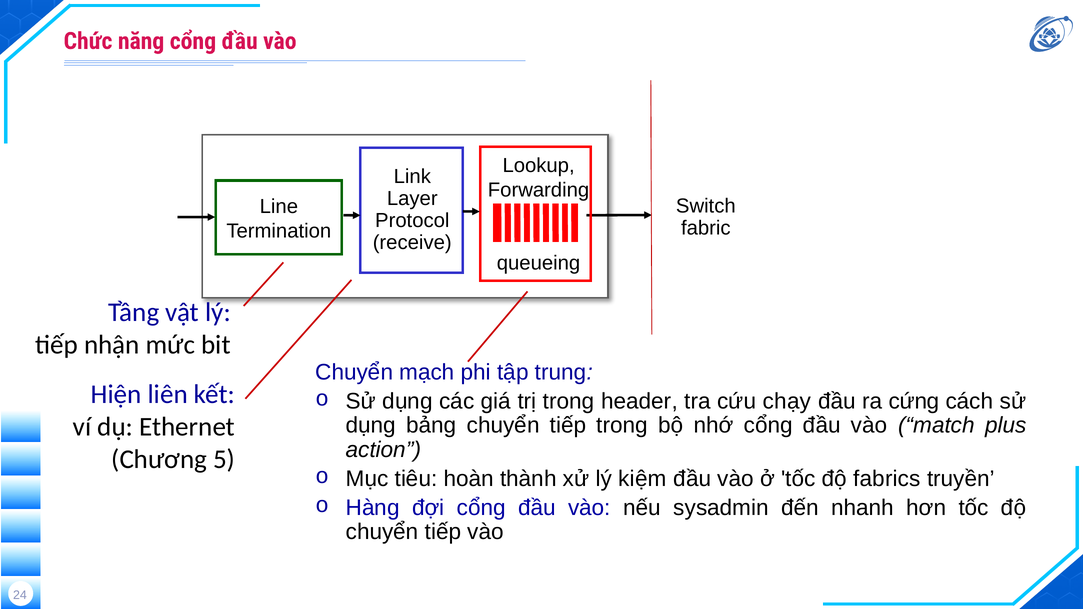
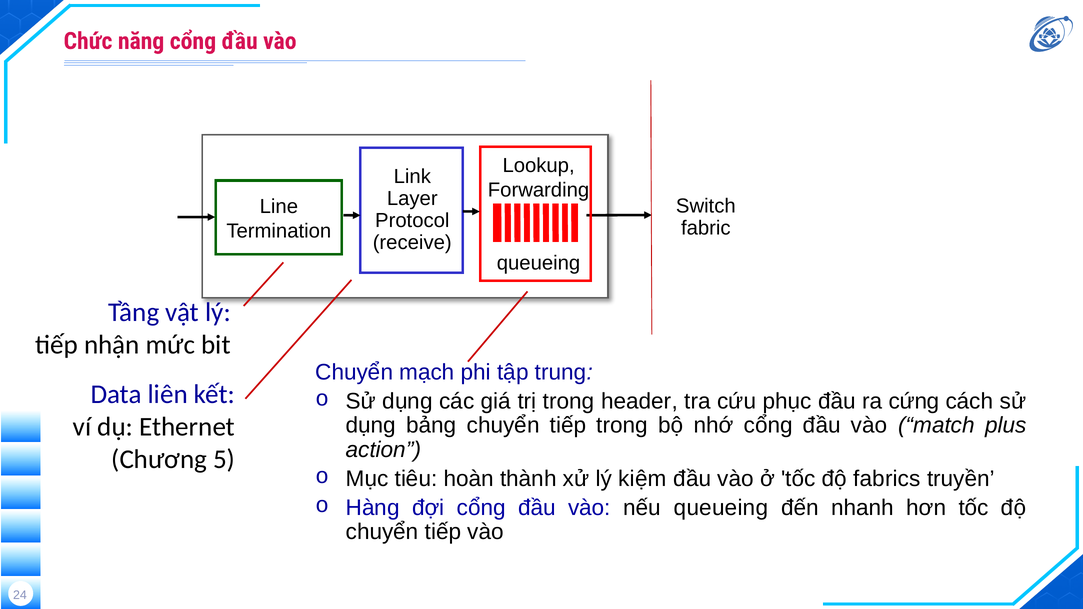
Hiện: Hiện -> Data
chạy: chạy -> phục
nếu sysadmin: sysadmin -> queueing
